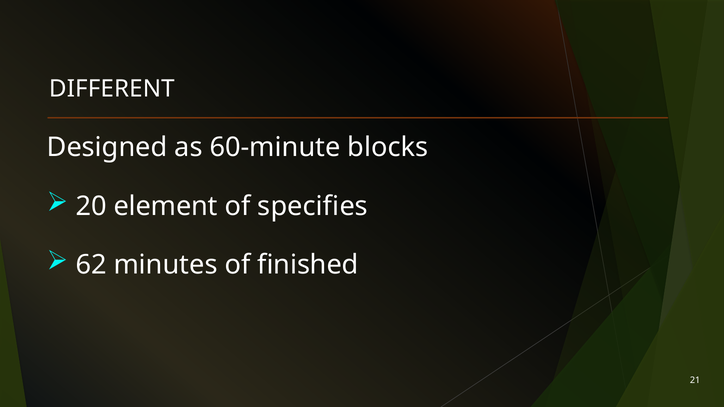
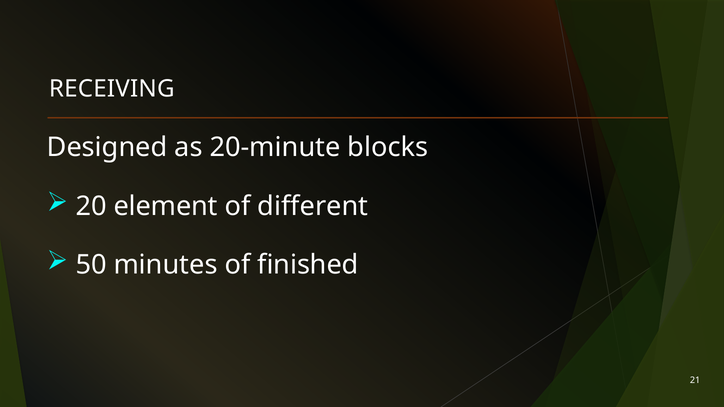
DIFFERENT: DIFFERENT -> RECEIVING
60-minute: 60-minute -> 20-minute
specifies: specifies -> different
62: 62 -> 50
